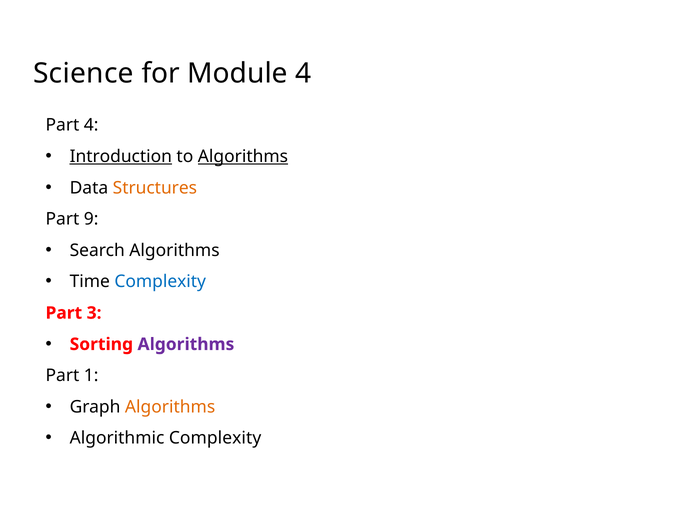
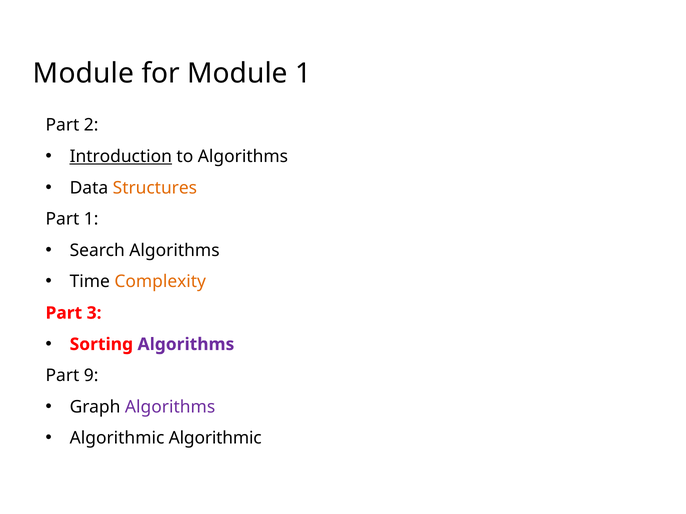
Science at (83, 74): Science -> Module
Module 4: 4 -> 1
Part 4: 4 -> 2
Algorithms at (243, 157) underline: present -> none
Part 9: 9 -> 1
Complexity at (160, 282) colour: blue -> orange
1: 1 -> 9
Algorithms at (170, 407) colour: orange -> purple
Algorithmic Complexity: Complexity -> Algorithmic
